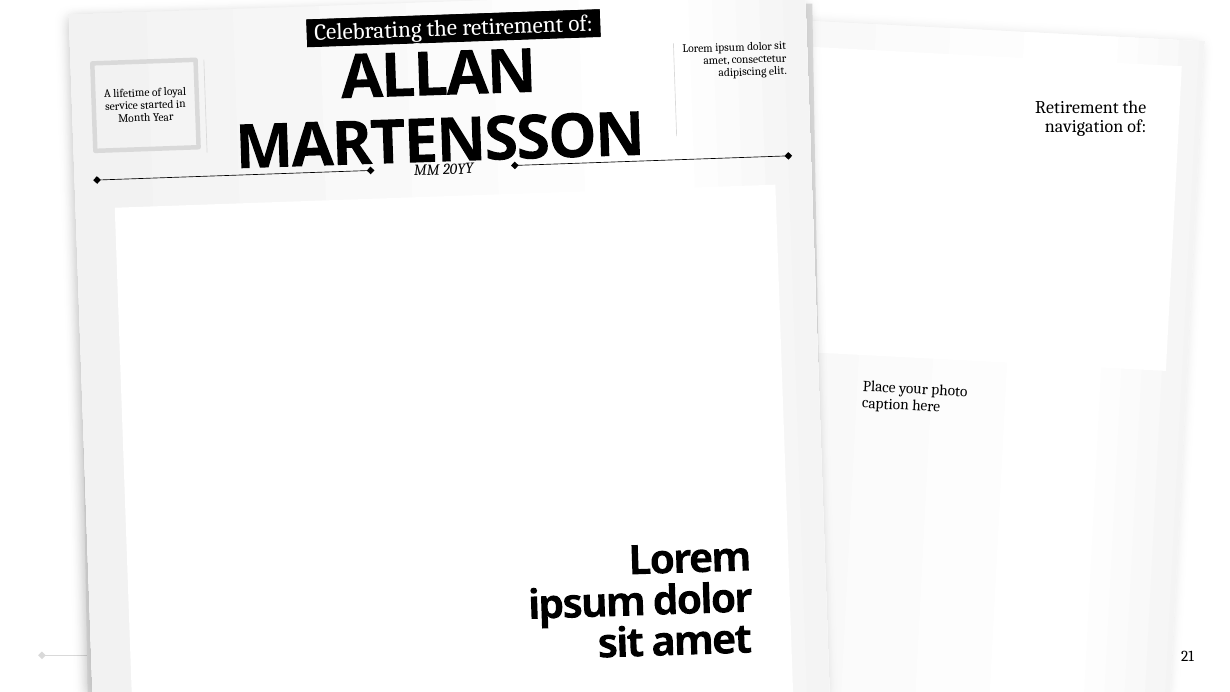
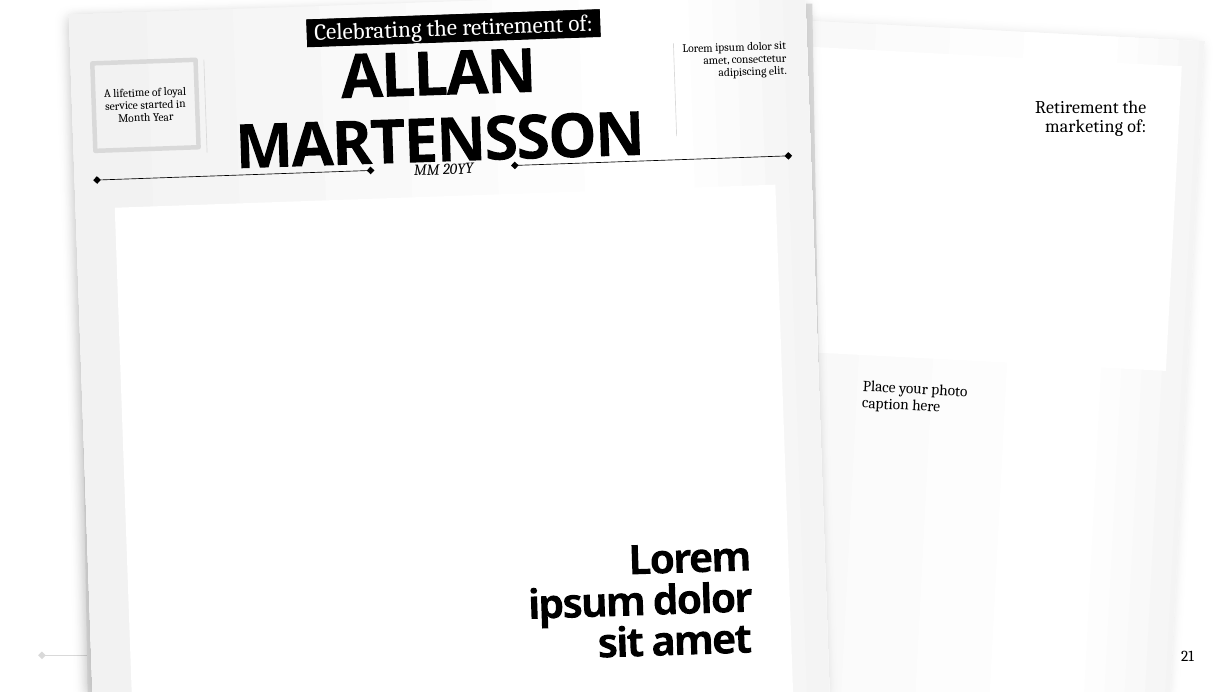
navigation: navigation -> marketing
